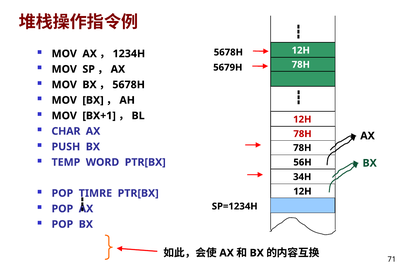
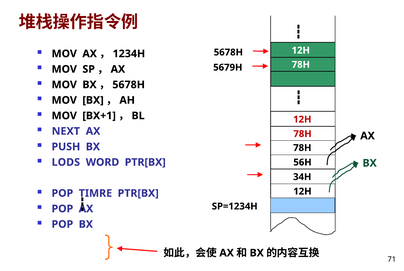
CHAR: CHAR -> NEXT
TEMP: TEMP -> LODS
